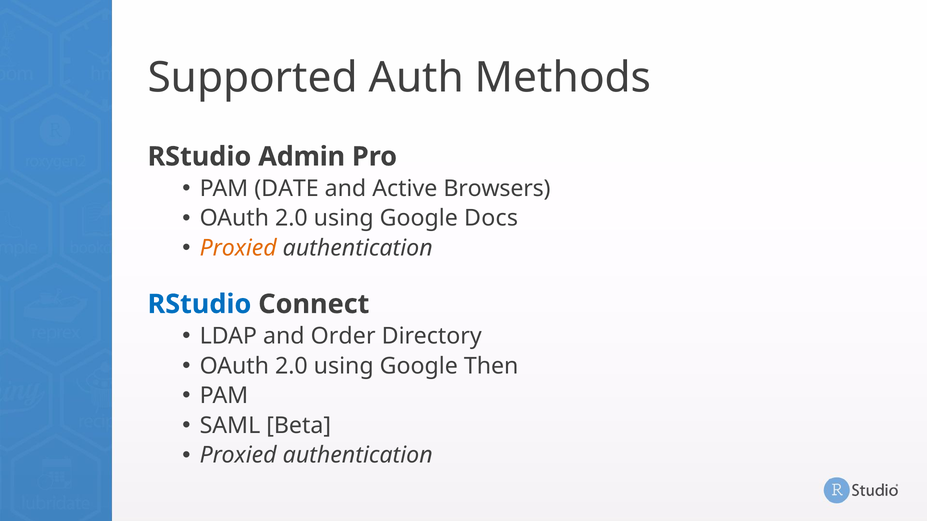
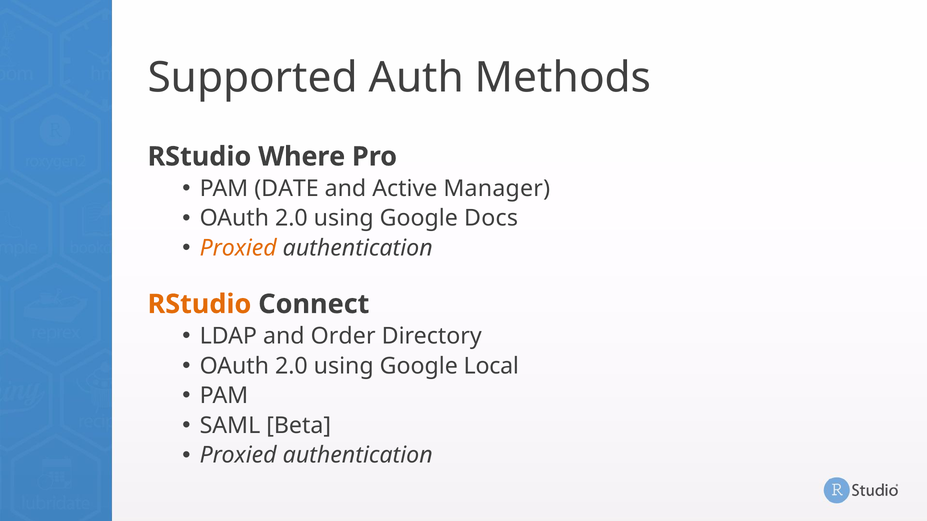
Admin: Admin -> Where
Browsers: Browsers -> Manager
RStudio at (199, 304) colour: blue -> orange
Then: Then -> Local
